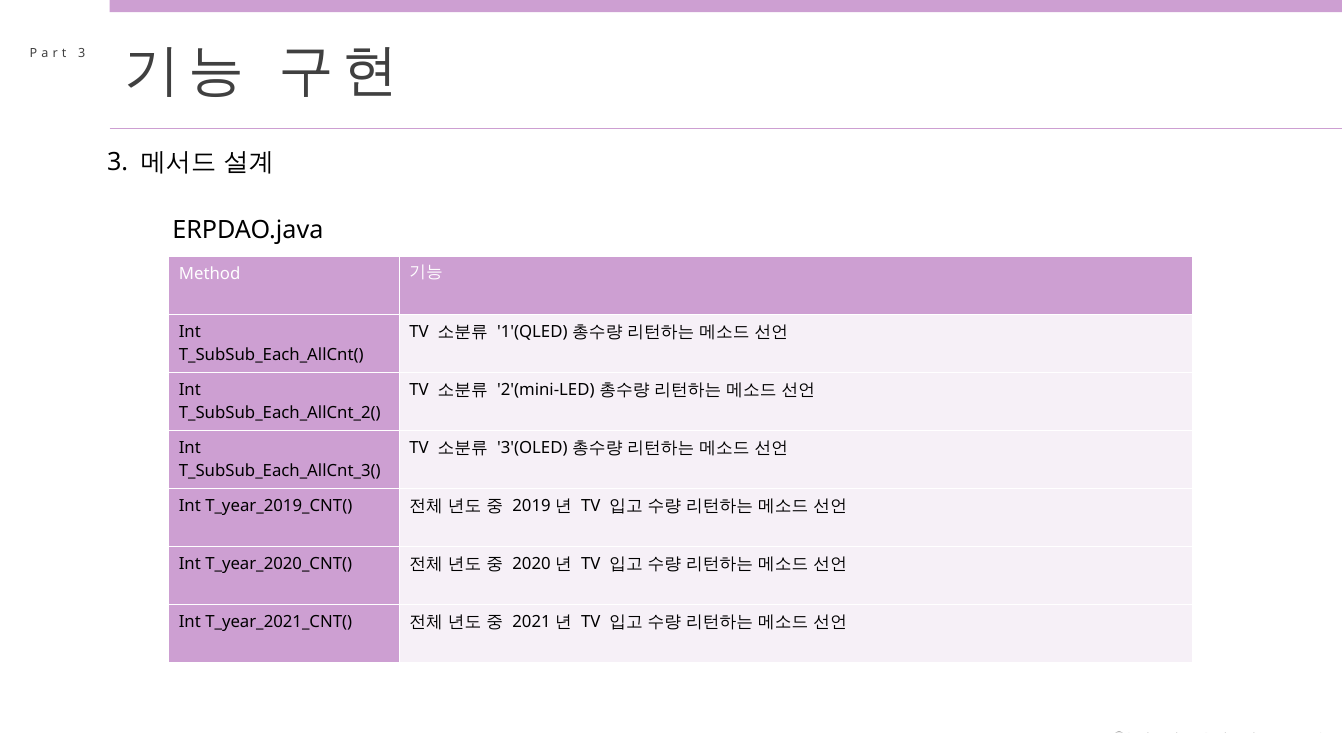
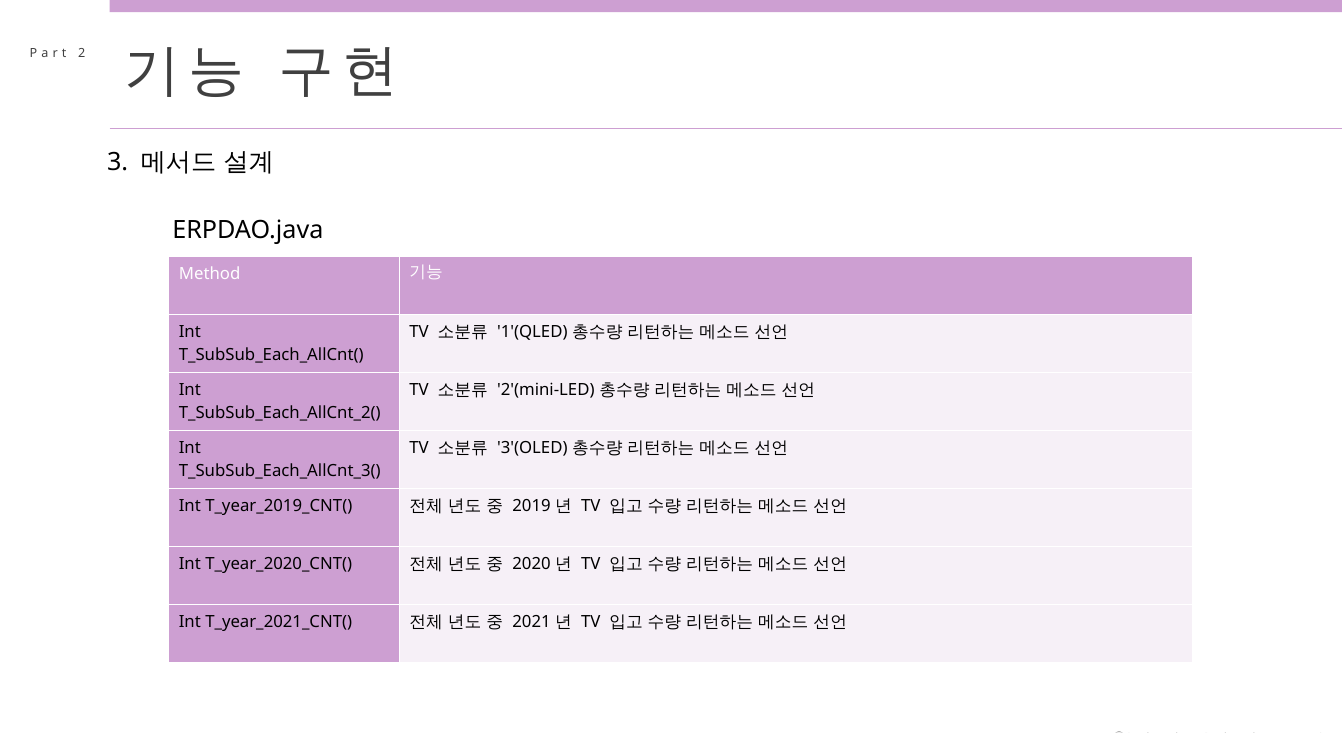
3 at (82, 53): 3 -> 2
